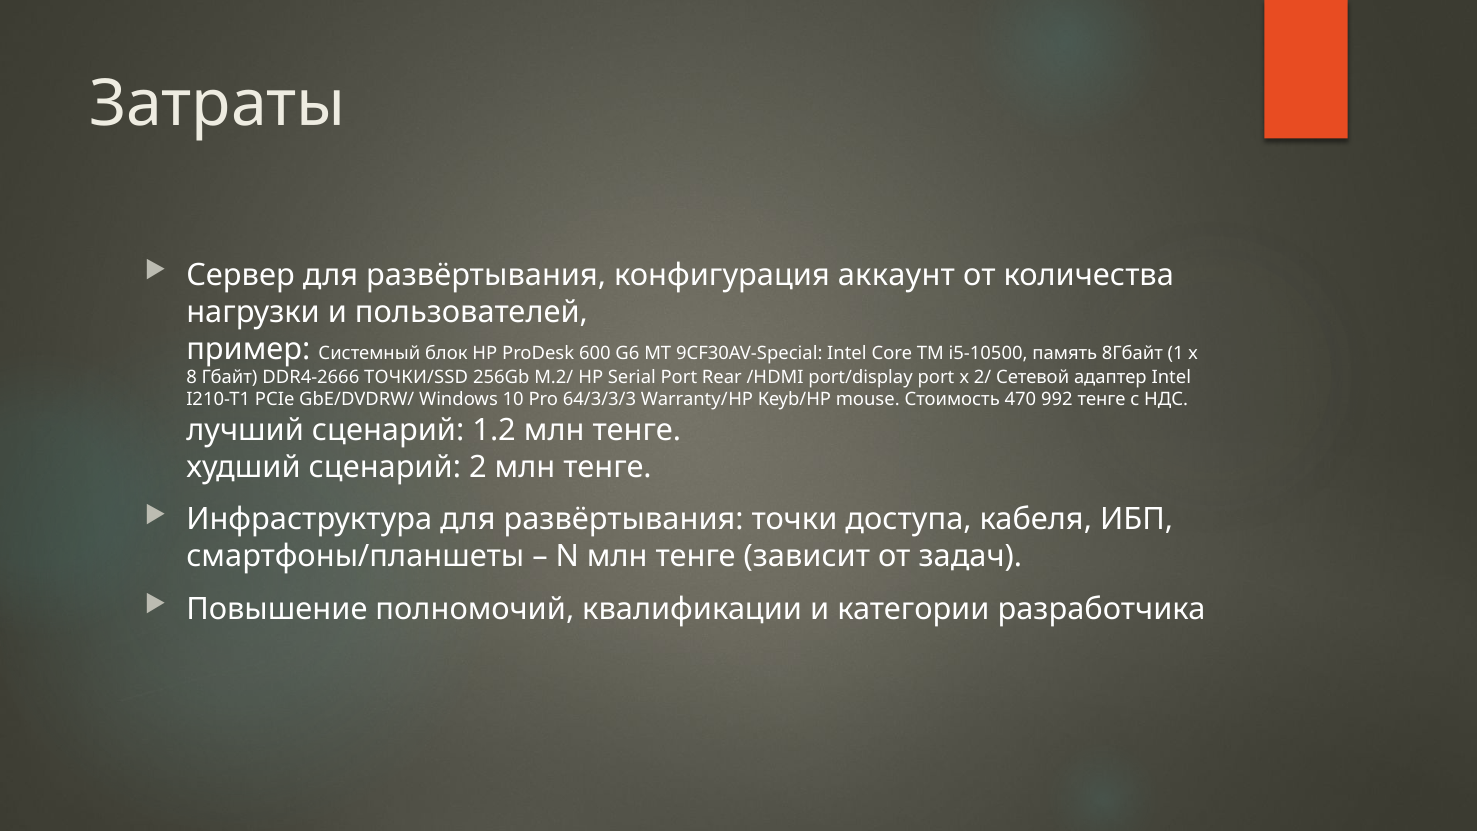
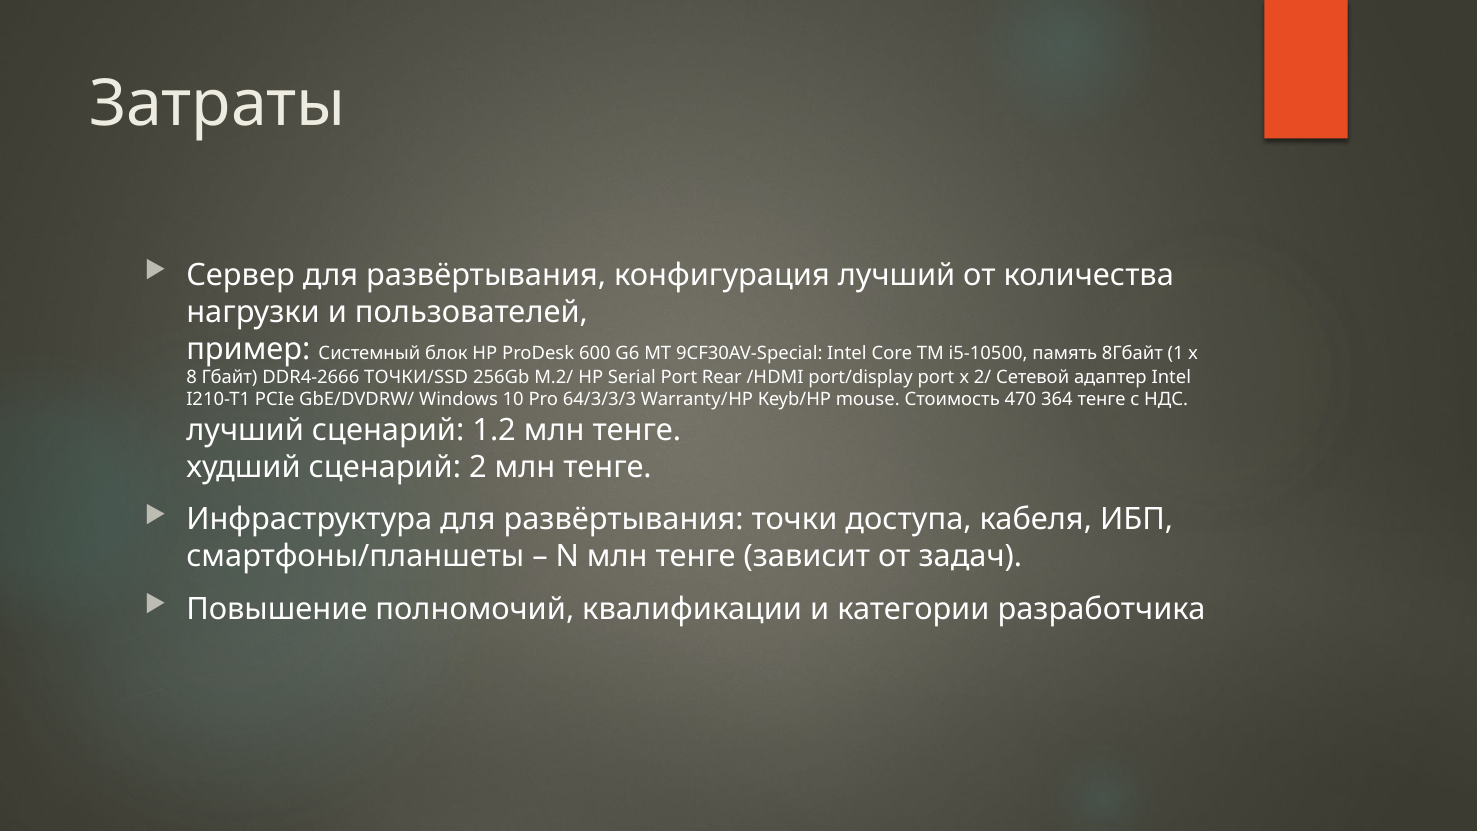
конфигурация аккаунт: аккаунт -> лучший
992: 992 -> 364
